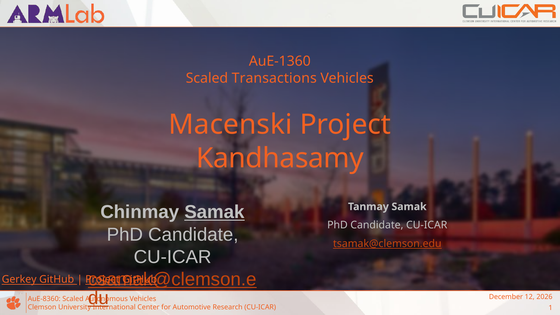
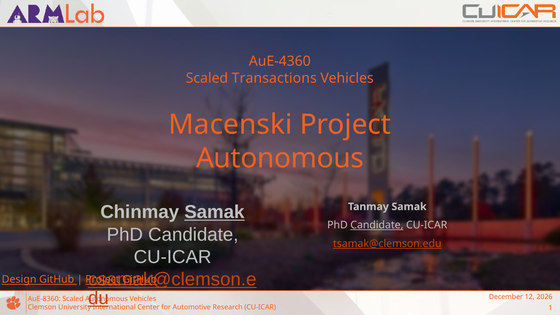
AuE-1360: AuE-1360 -> AuE-4360
Kandhasamy at (280, 158): Kandhasamy -> Autonomous
Candidate at (377, 225) underline: none -> present
Gerkey: Gerkey -> Design
